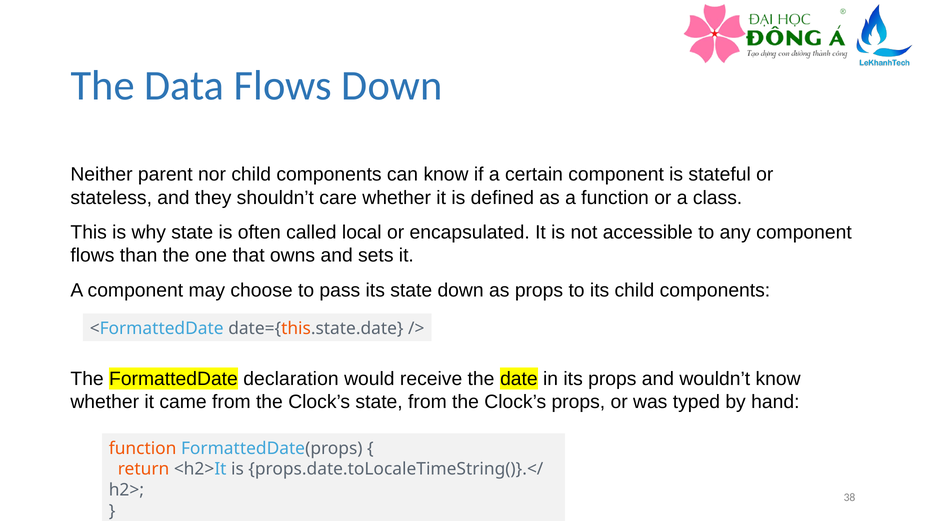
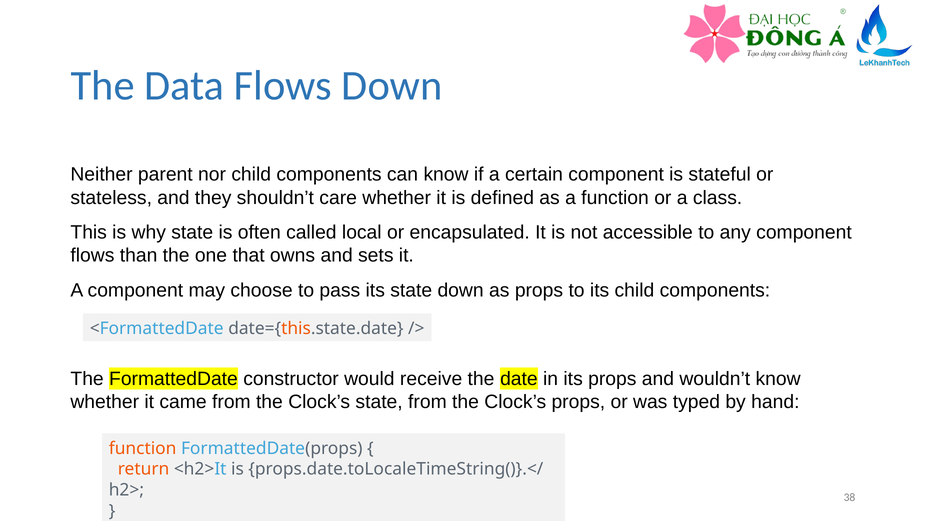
declaration: declaration -> constructor
